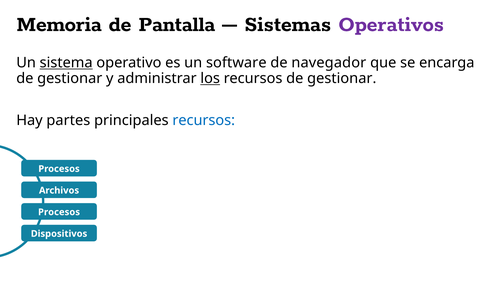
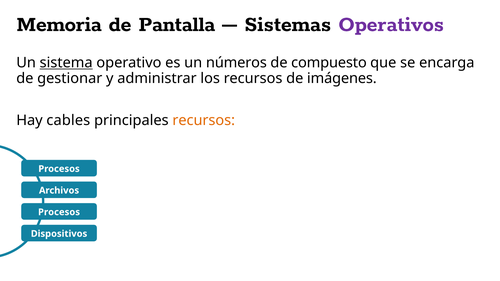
software: software -> números
navegador: navegador -> compuesto
los underline: present -> none
recursos de gestionar: gestionar -> imágenes
partes: partes -> cables
recursos at (204, 120) colour: blue -> orange
